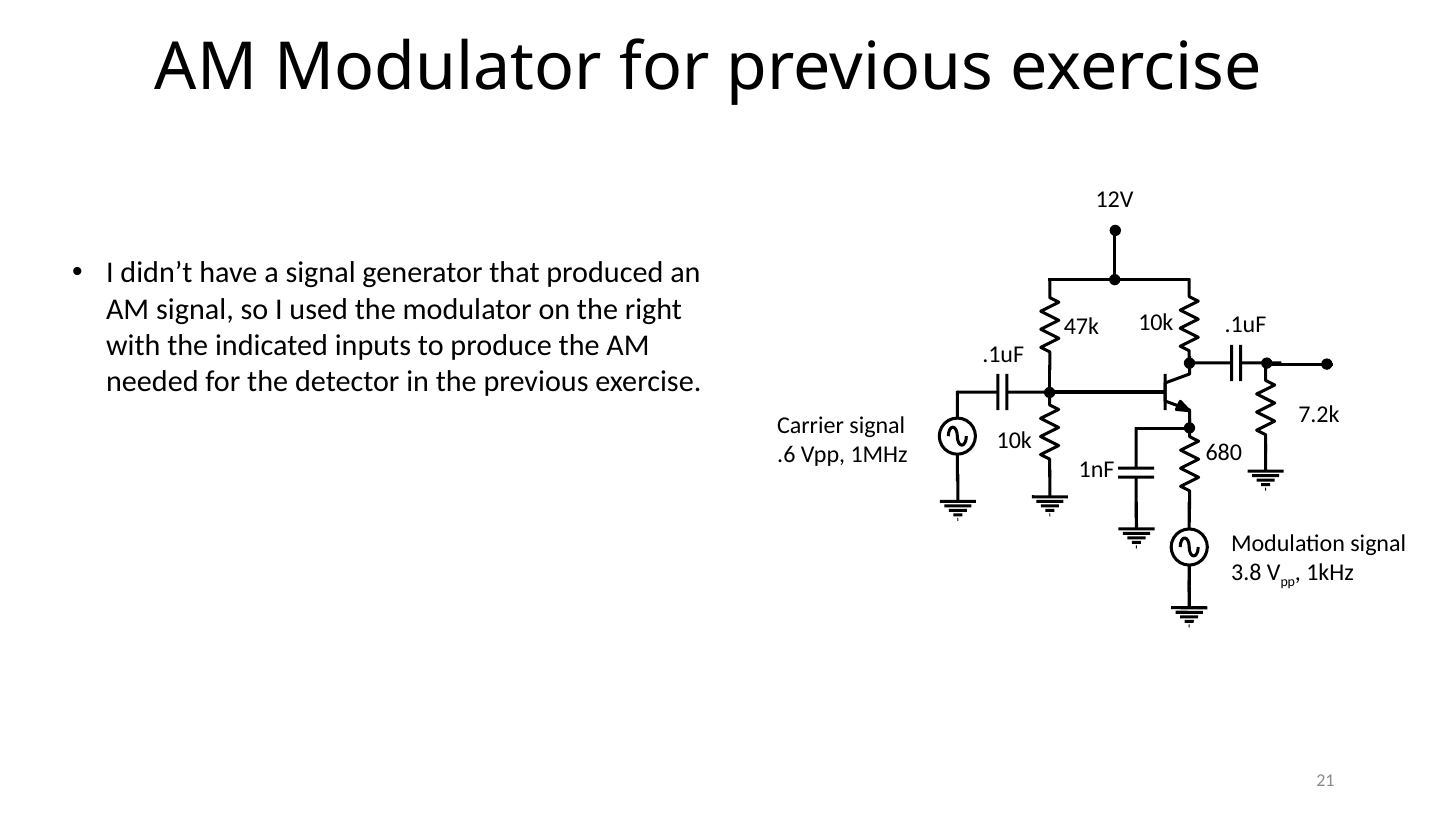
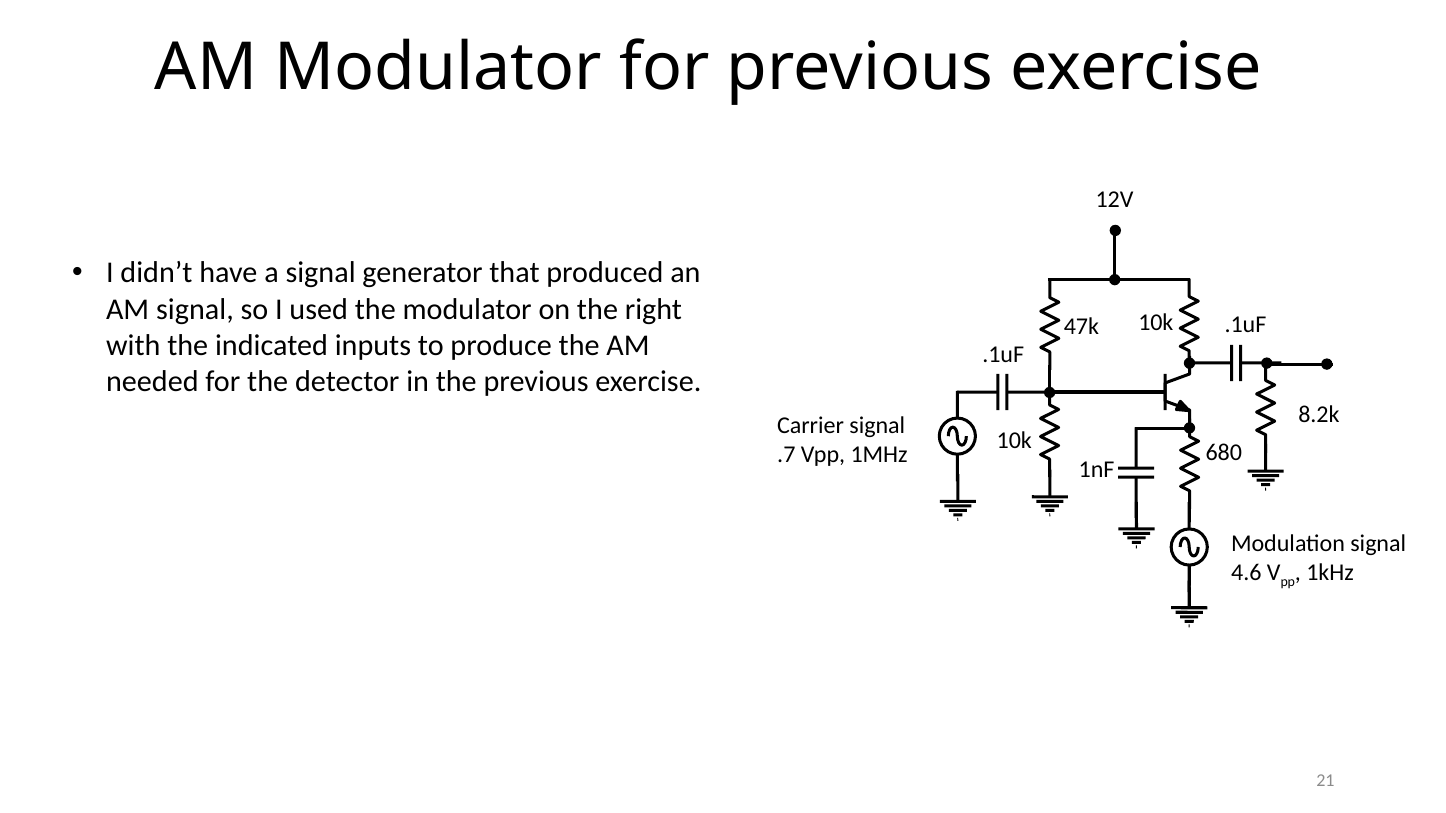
7.2k: 7.2k -> 8.2k
.6: .6 -> .7
3.8: 3.8 -> 4.6
